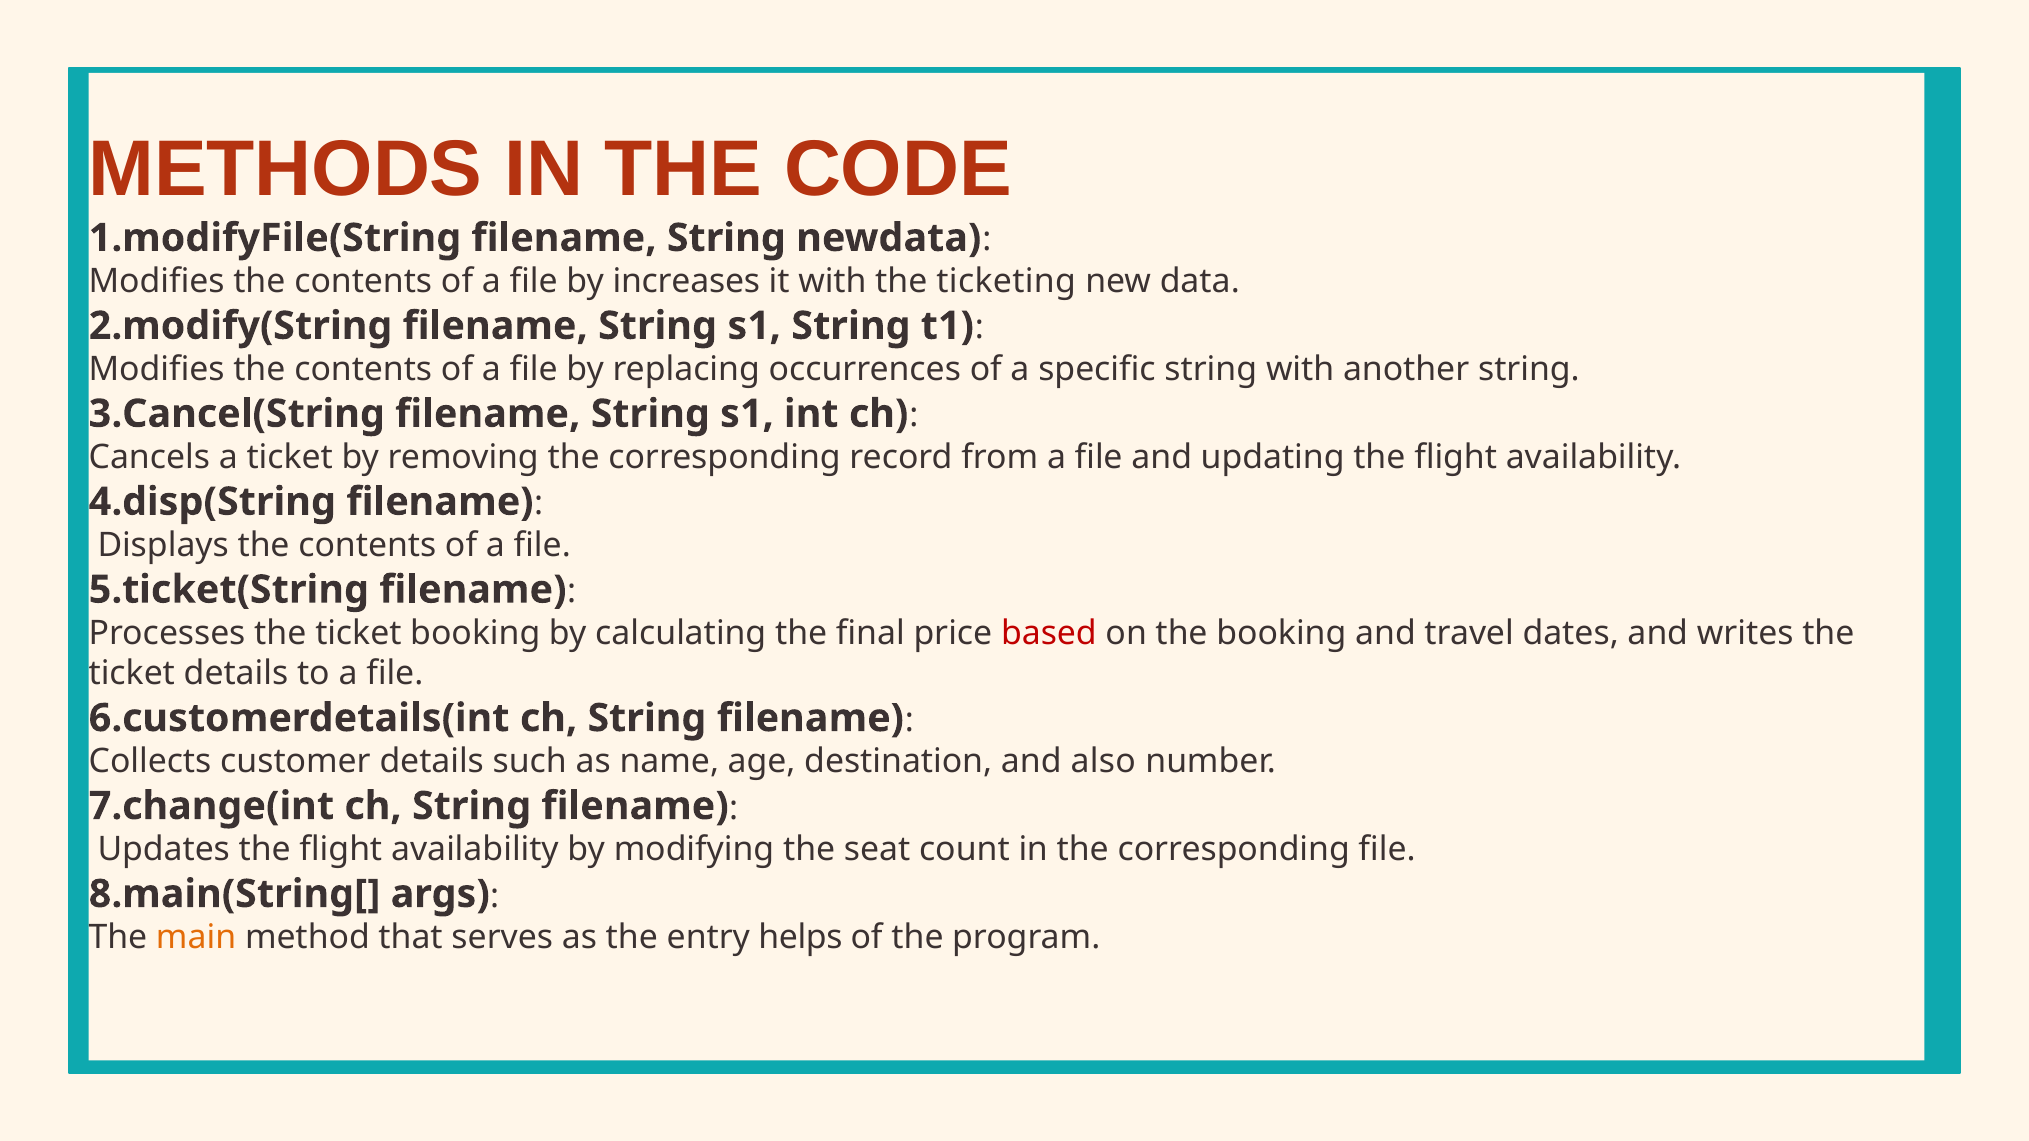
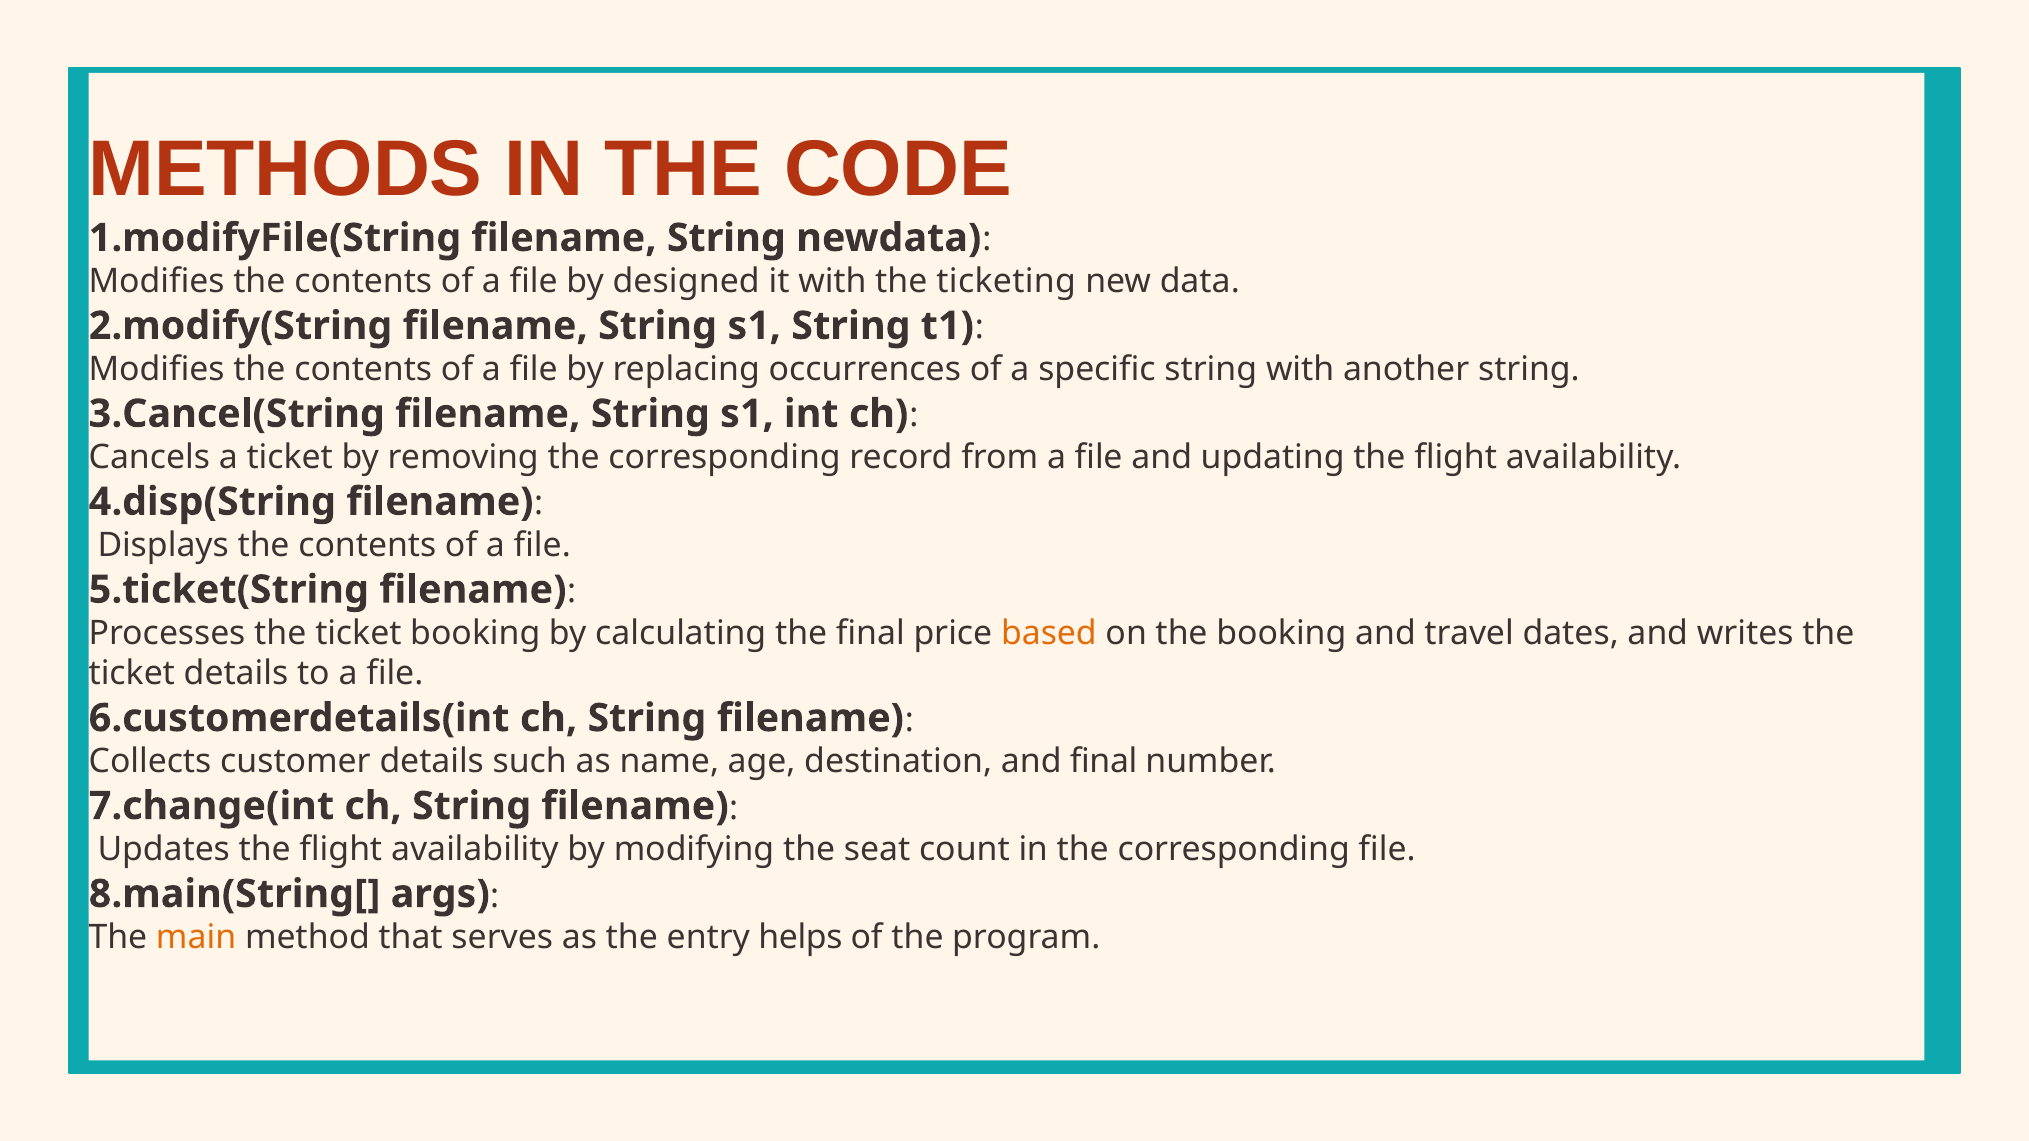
increases: increases -> designed
based colour: red -> orange
and also: also -> final
